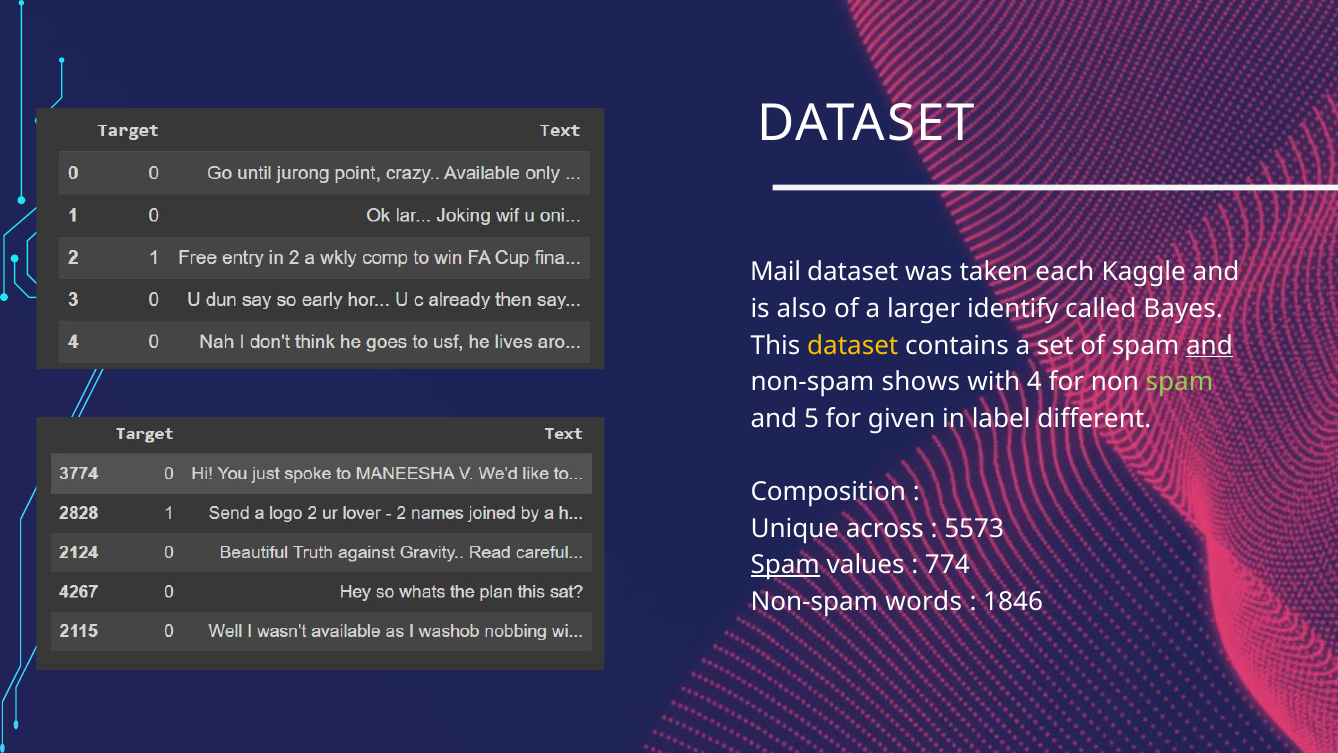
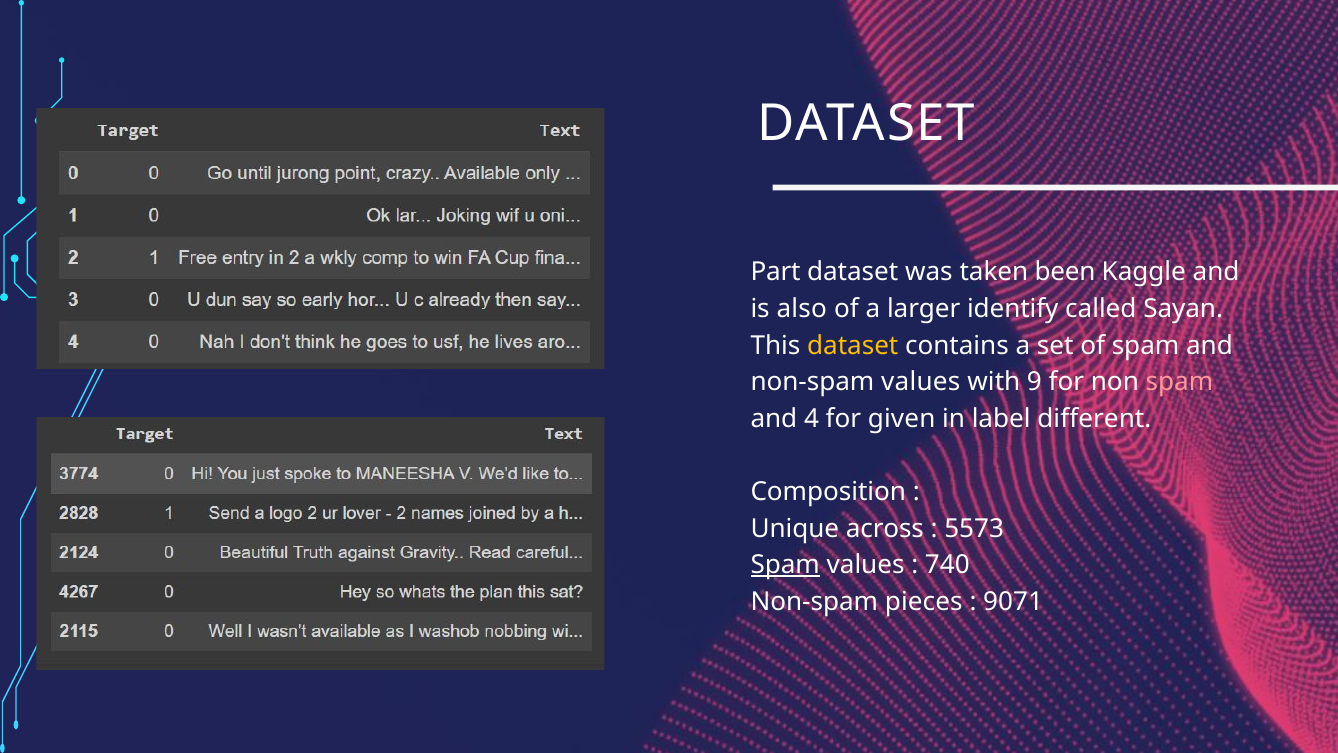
Mail: Mail -> Part
each: each -> been
Bayes: Bayes -> Sayan
and at (1209, 345) underline: present -> none
non-spam shows: shows -> values
4: 4 -> 9
spam at (1179, 382) colour: light green -> pink
5: 5 -> 4
774: 774 -> 740
words: words -> pieces
1846: 1846 -> 9071
